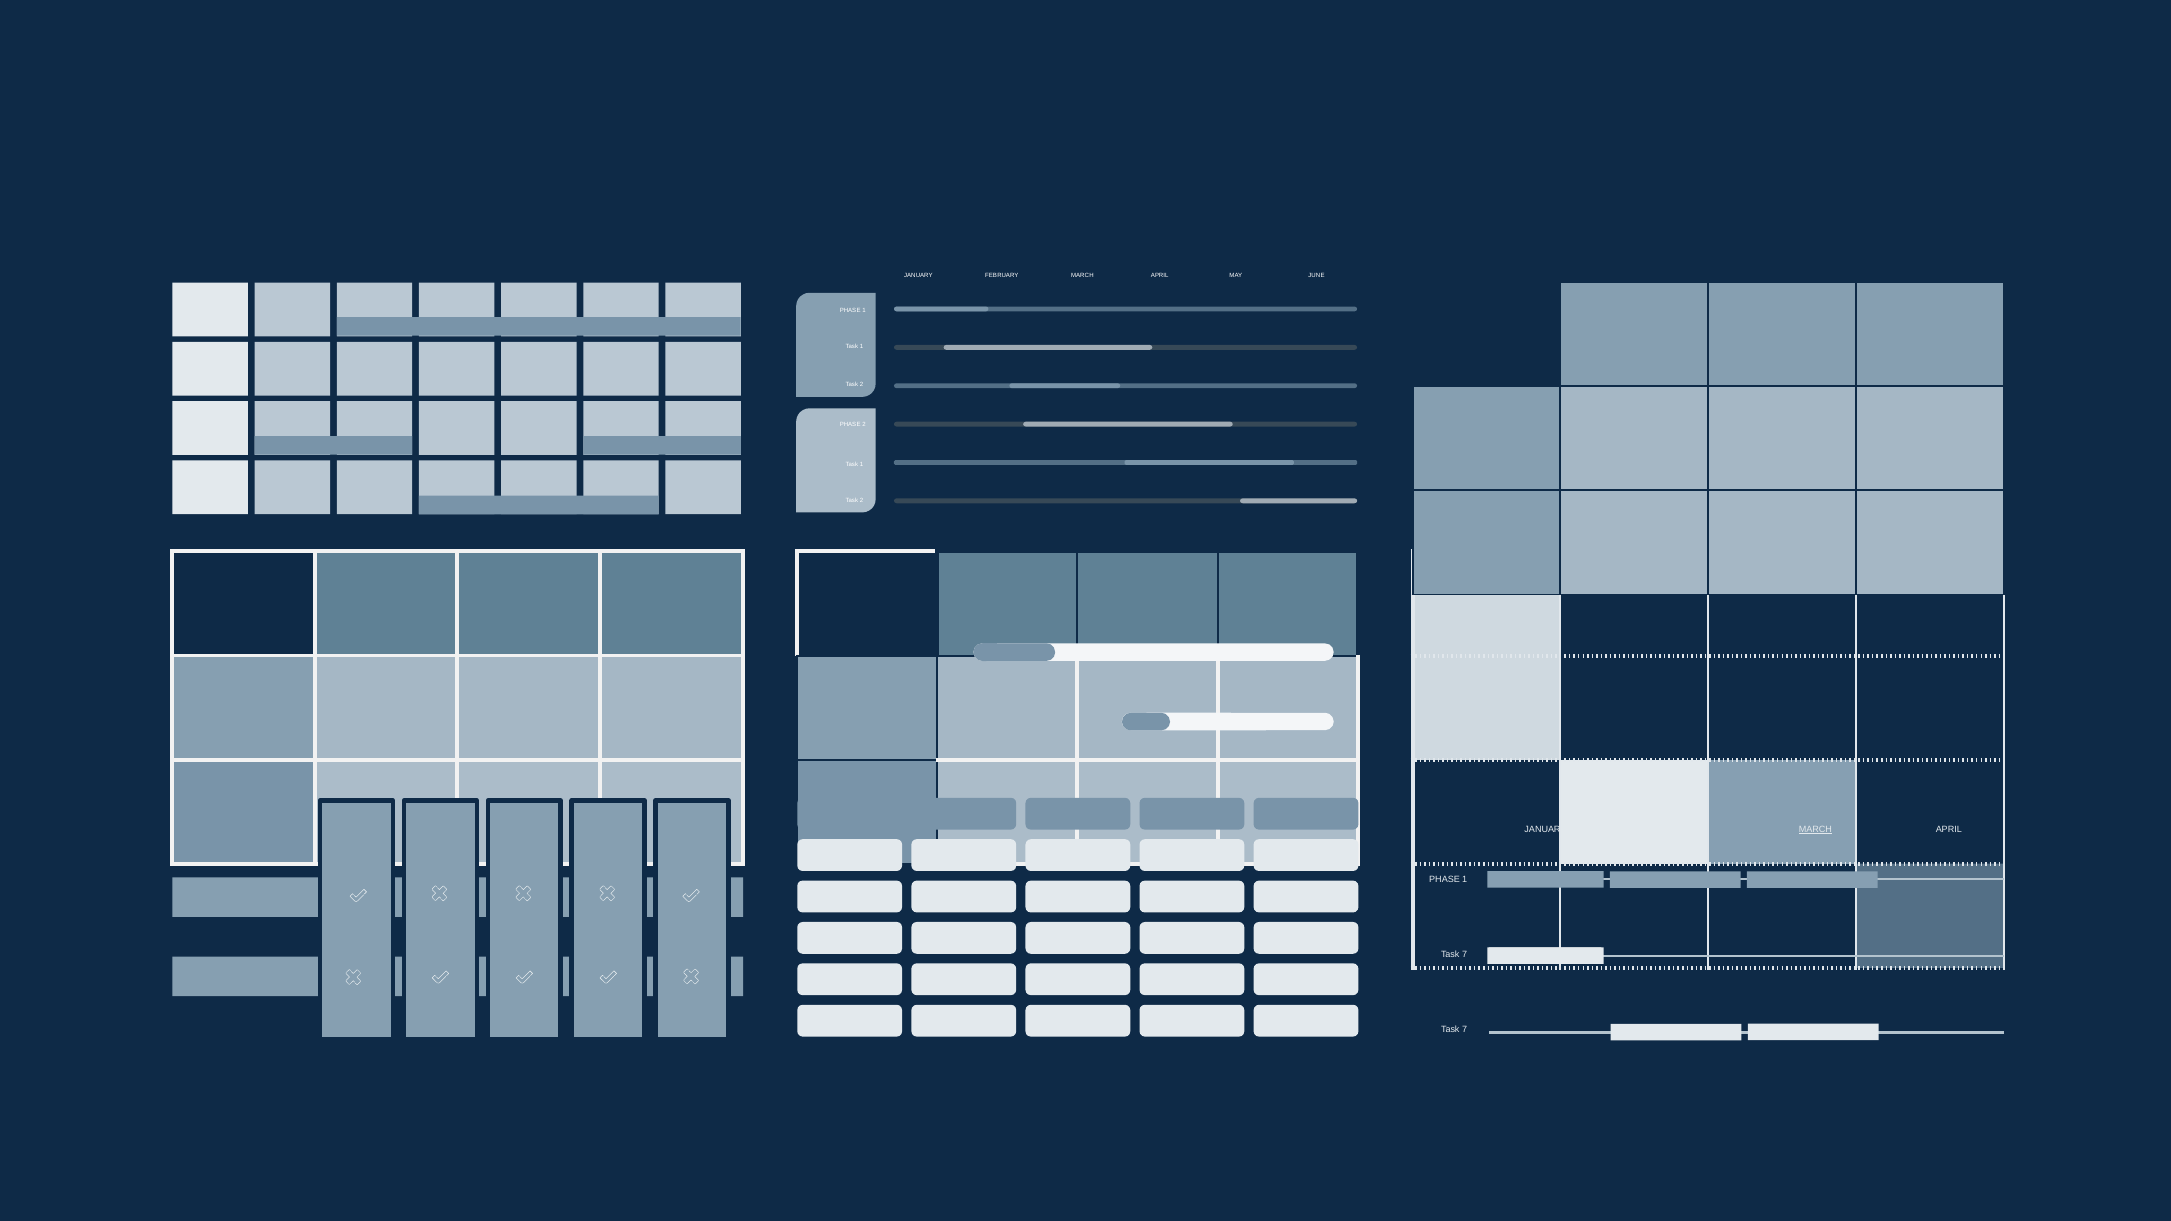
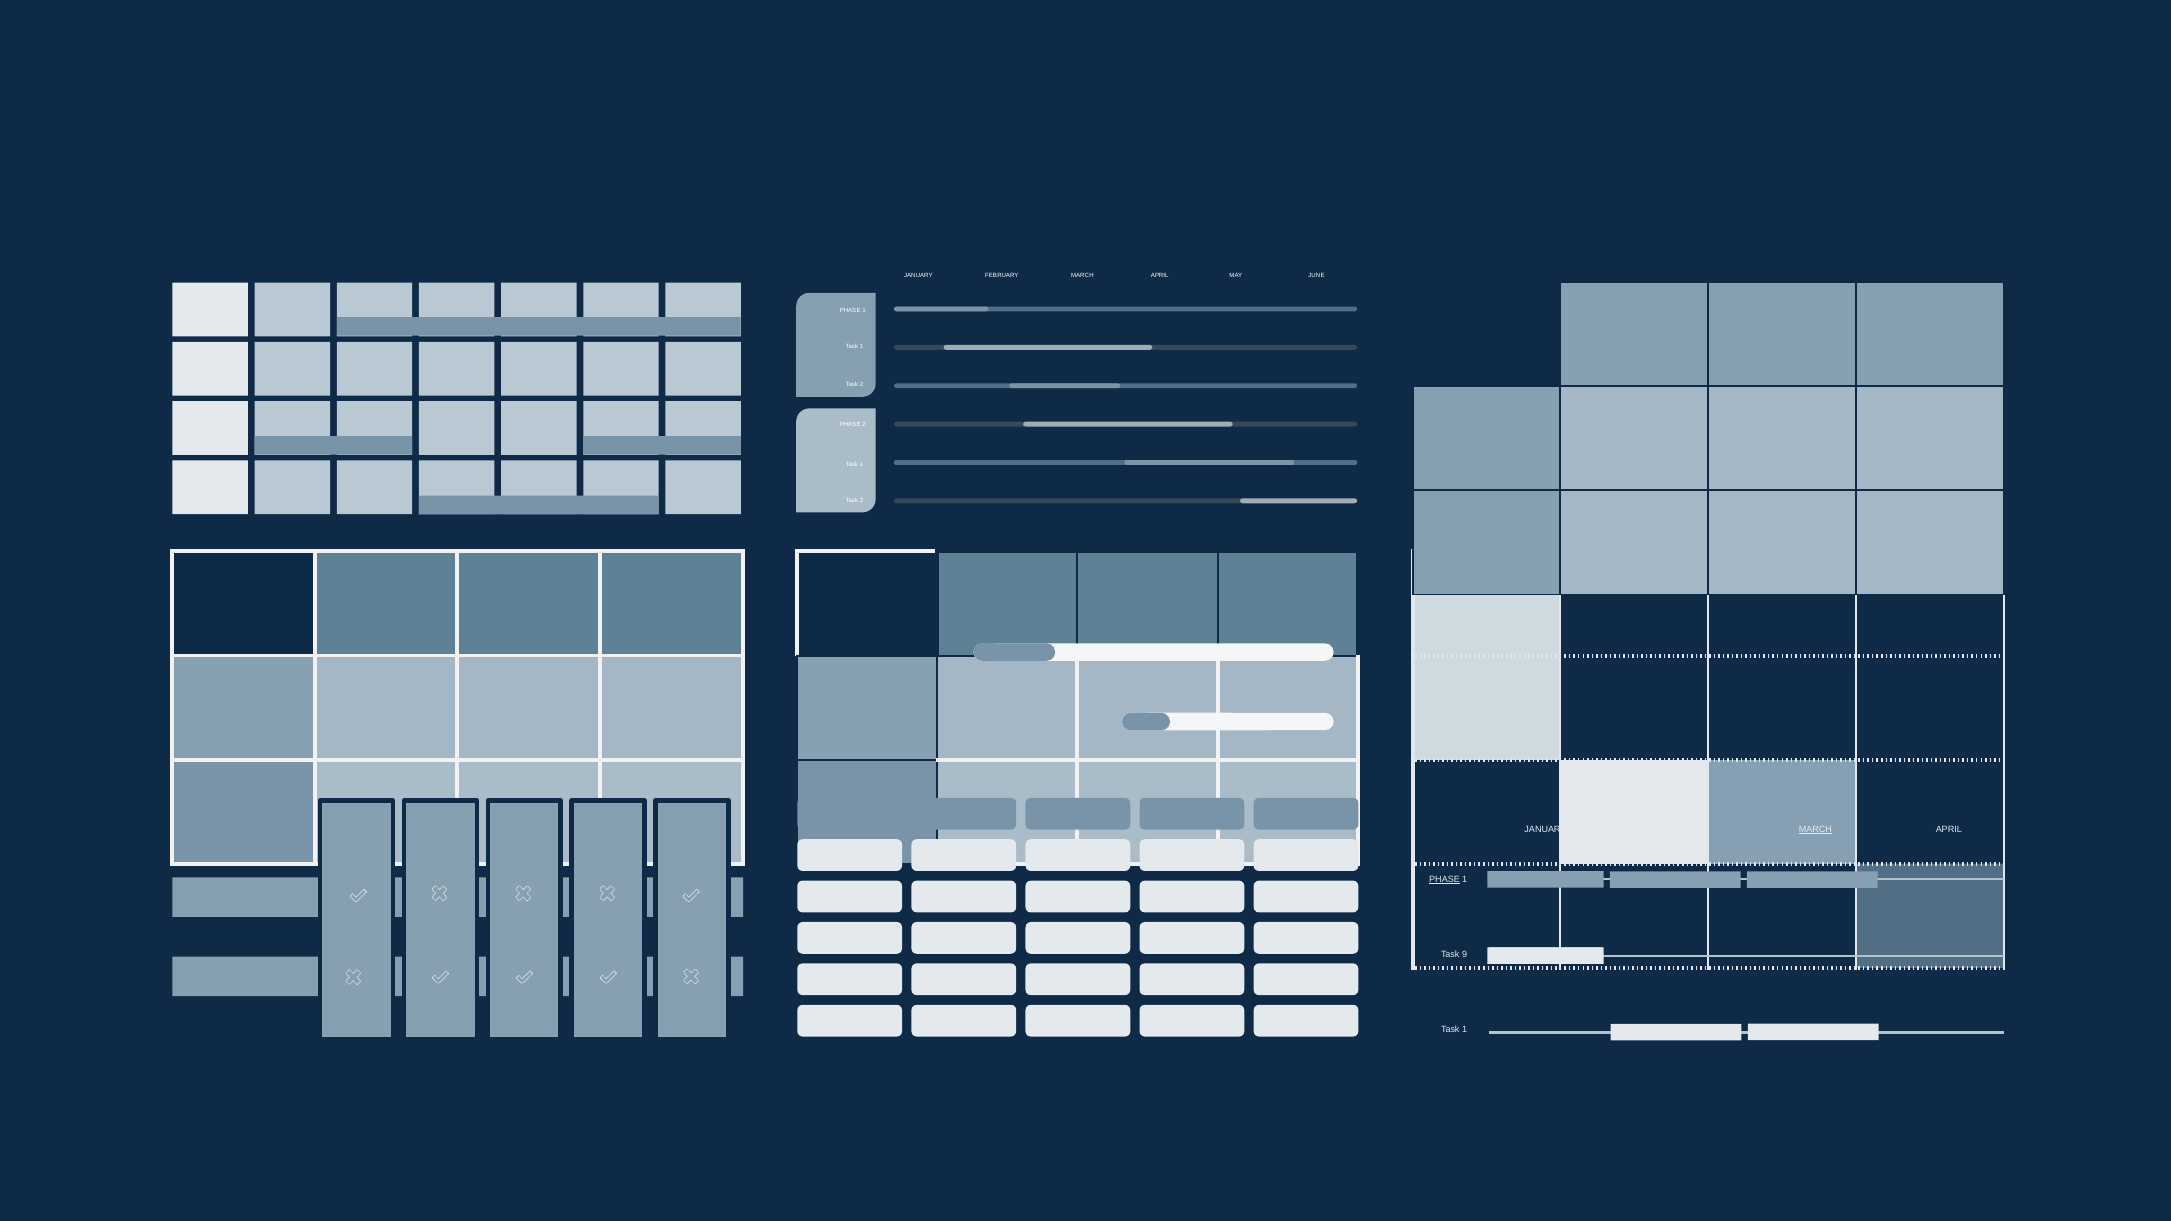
PHASE at (1445, 880) underline: none -> present
7 at (1465, 955): 7 -> 9
7 at (1465, 1030): 7 -> 1
